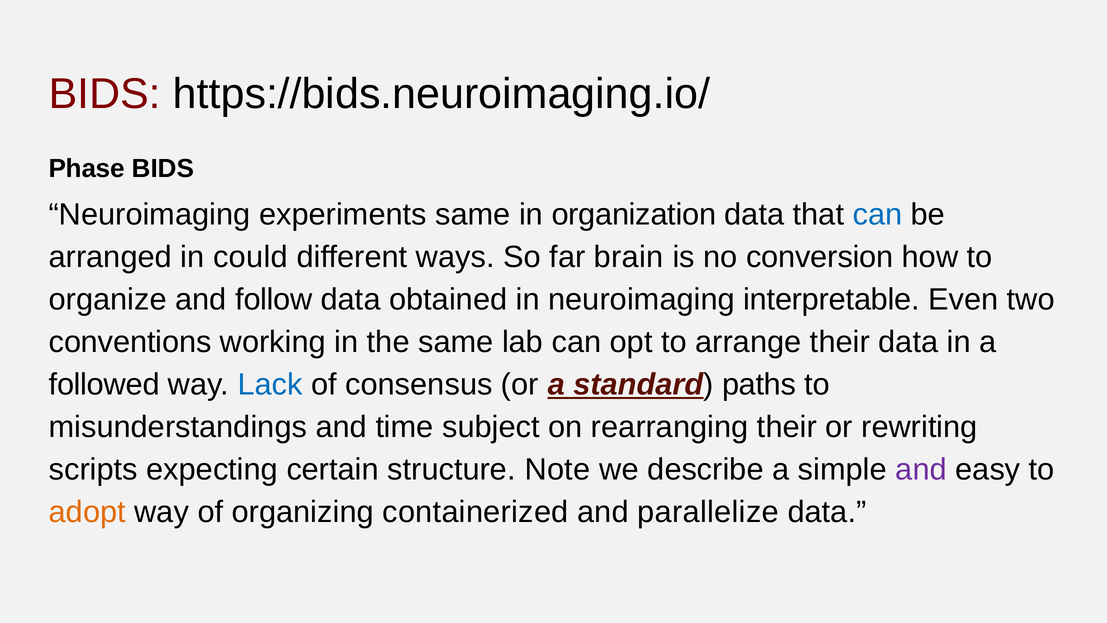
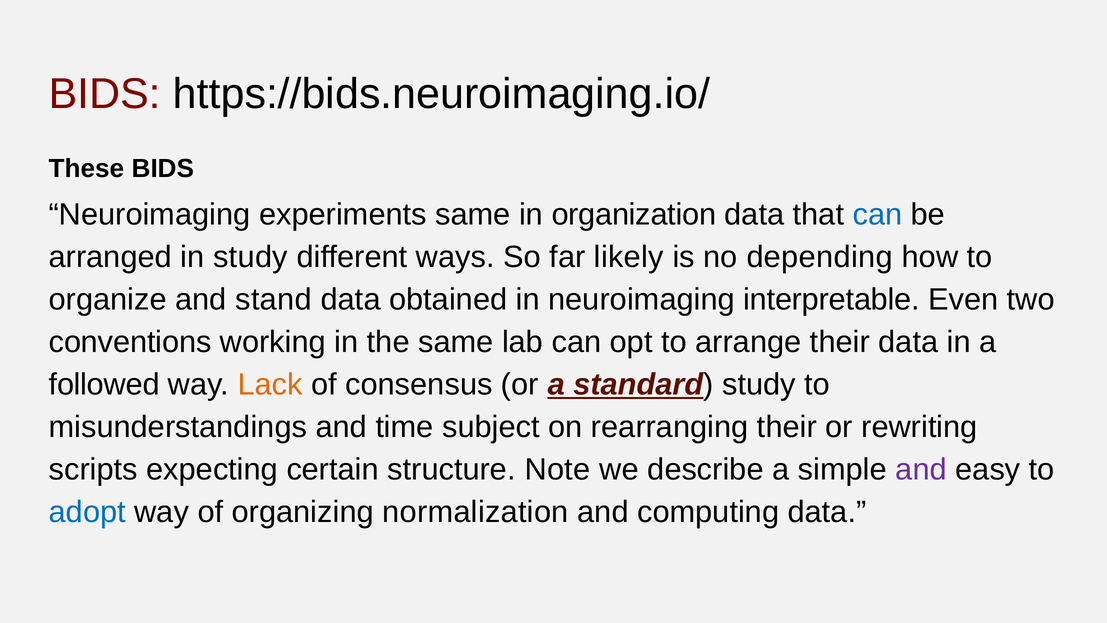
Phase: Phase -> These
in could: could -> study
brain: brain -> likely
conversion: conversion -> depending
follow: follow -> stand
Lack colour: blue -> orange
standard paths: paths -> study
adopt colour: orange -> blue
containerized: containerized -> normalization
parallelize: parallelize -> computing
